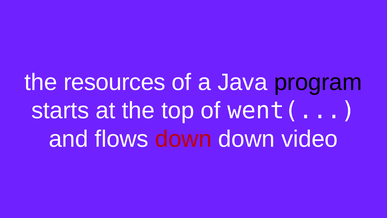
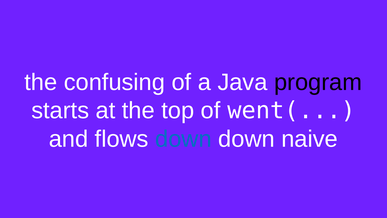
resources: resources -> confusing
down at (183, 139) colour: red -> blue
video: video -> naive
